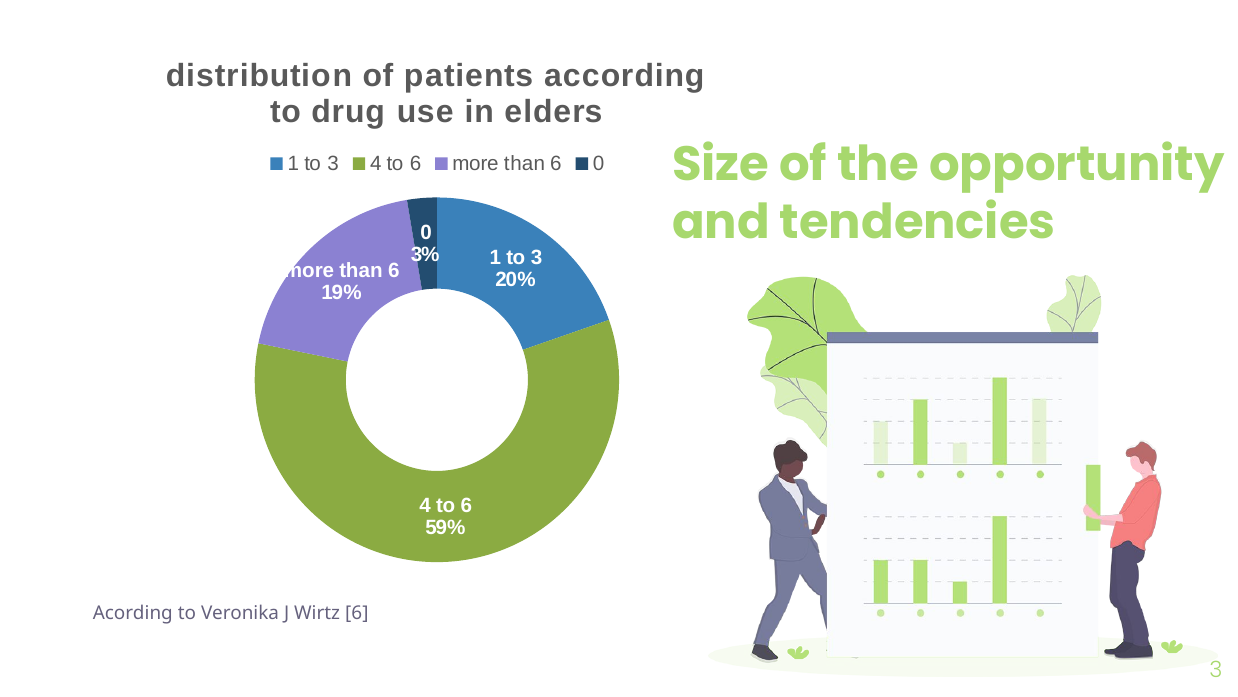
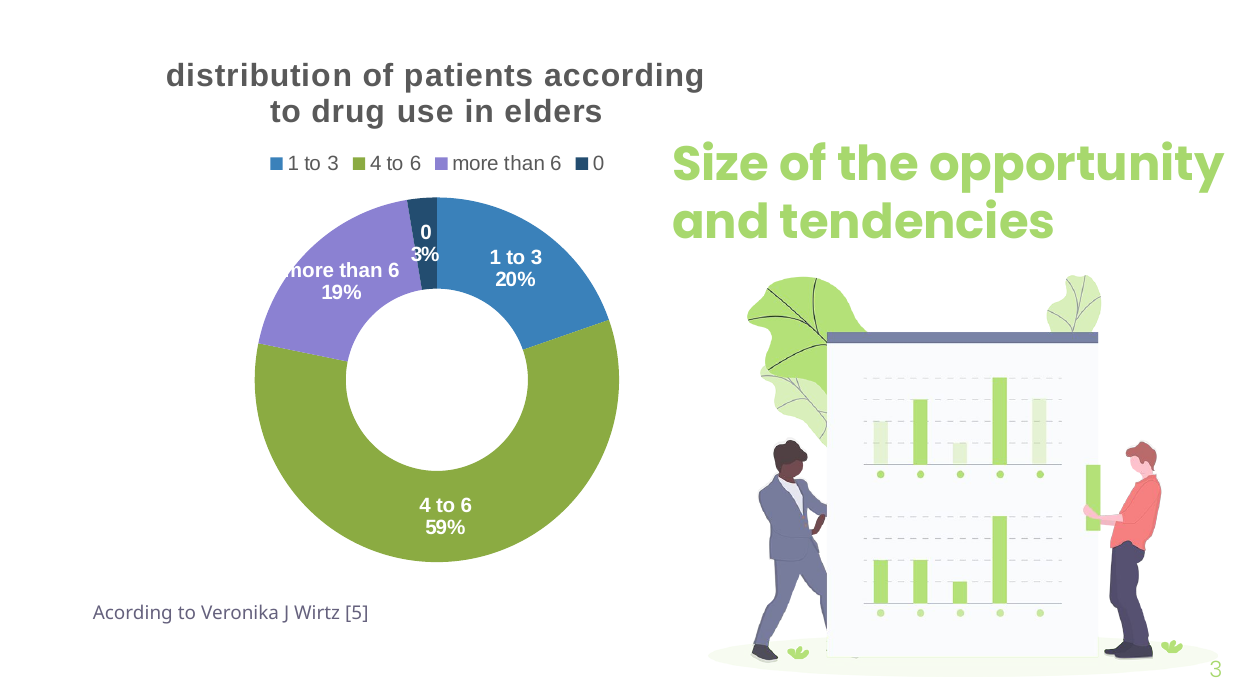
Wirtz 6: 6 -> 5
